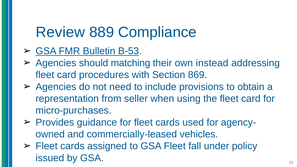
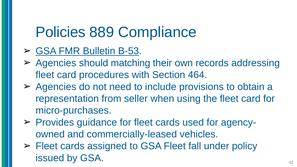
Review: Review -> Policies
instead: instead -> records
869: 869 -> 464
